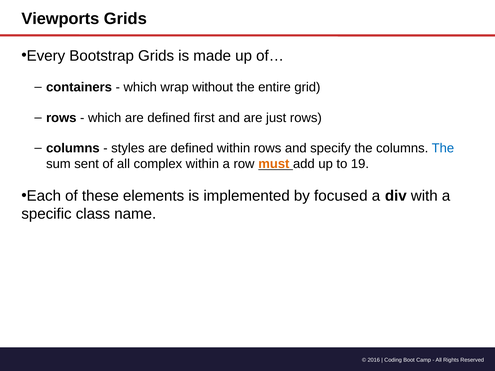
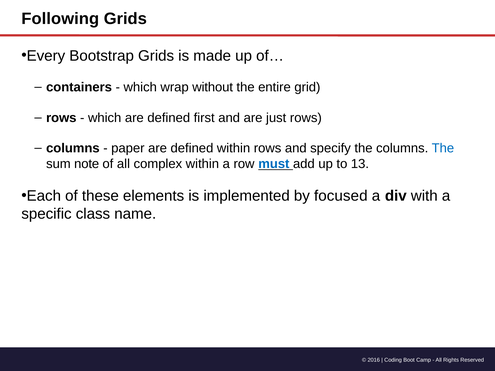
Viewports: Viewports -> Following
styles: styles -> paper
sent: sent -> note
must colour: orange -> blue
19: 19 -> 13
